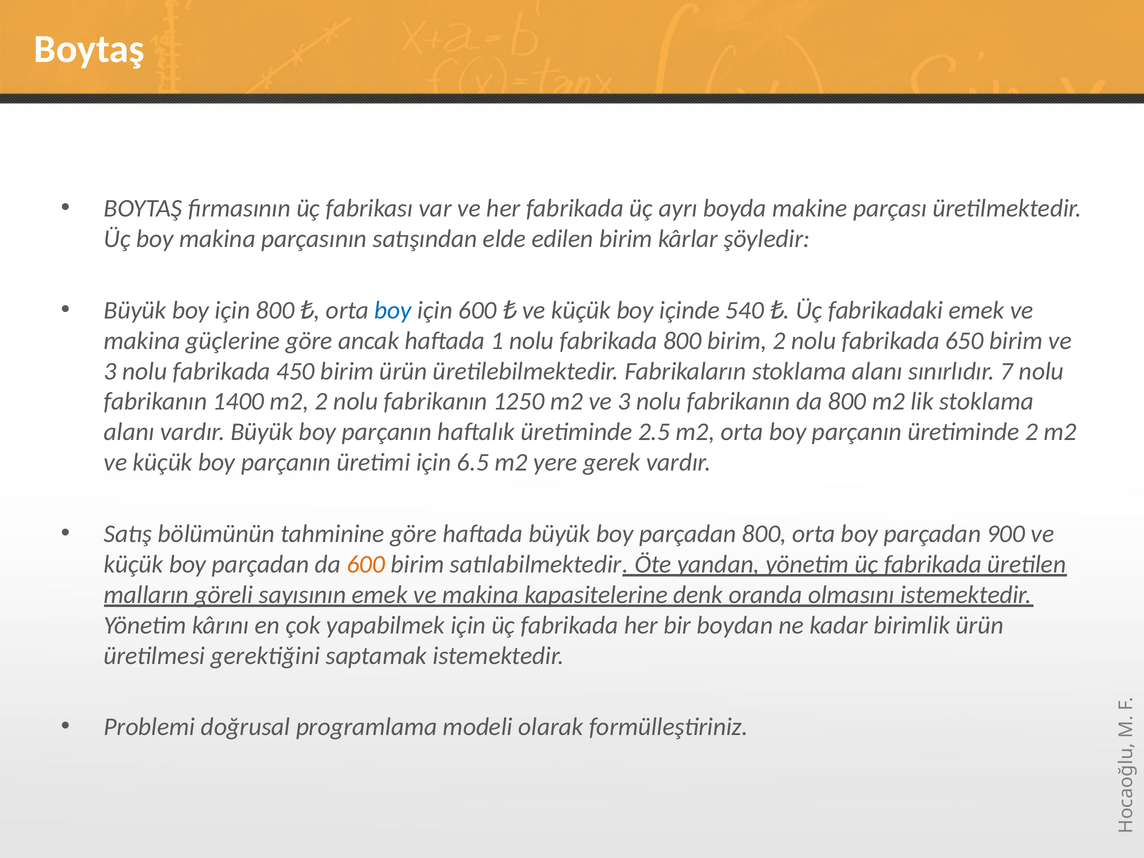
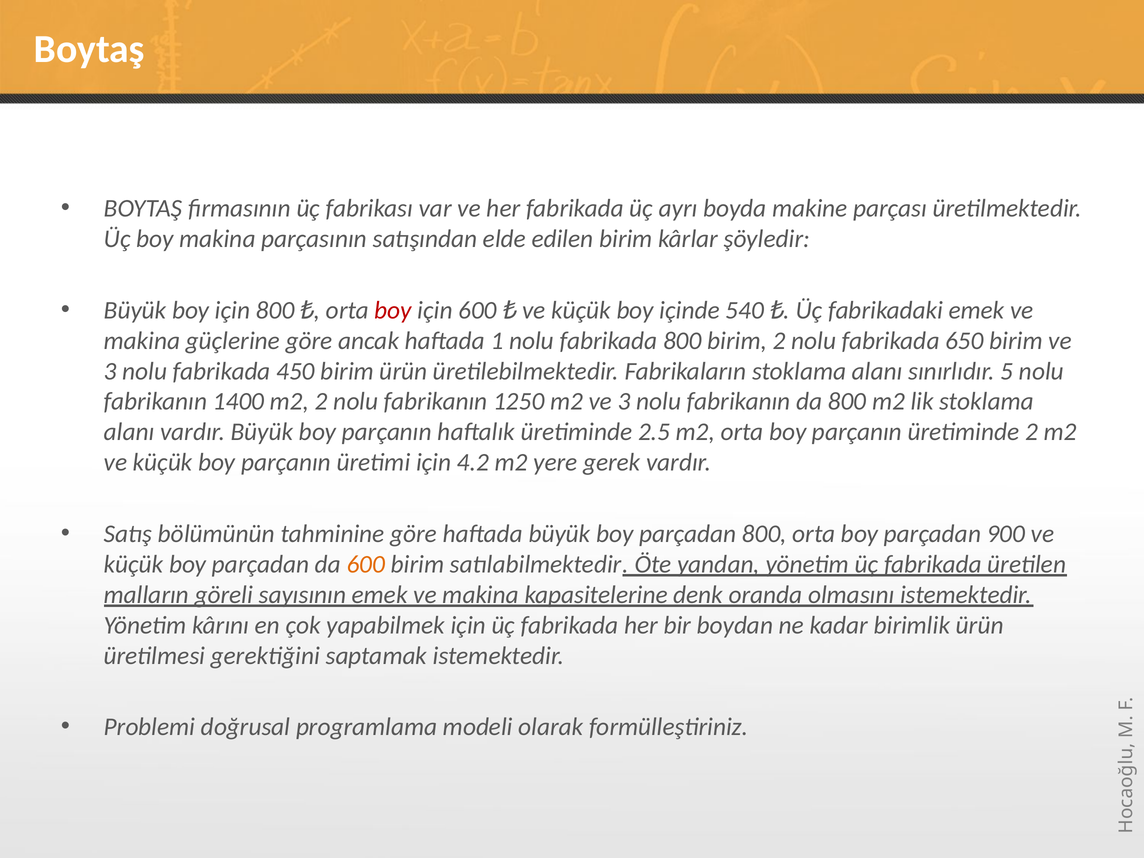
boy at (393, 310) colour: blue -> red
7: 7 -> 5
6.5: 6.5 -> 4.2
